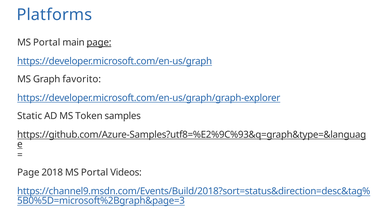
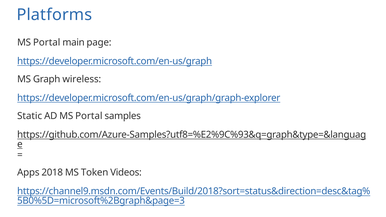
page at (99, 42) underline: present -> none
favorito: favorito -> wireless
AD MS Token: Token -> Portal
Page at (28, 173): Page -> Apps
2018 MS Portal: Portal -> Token
